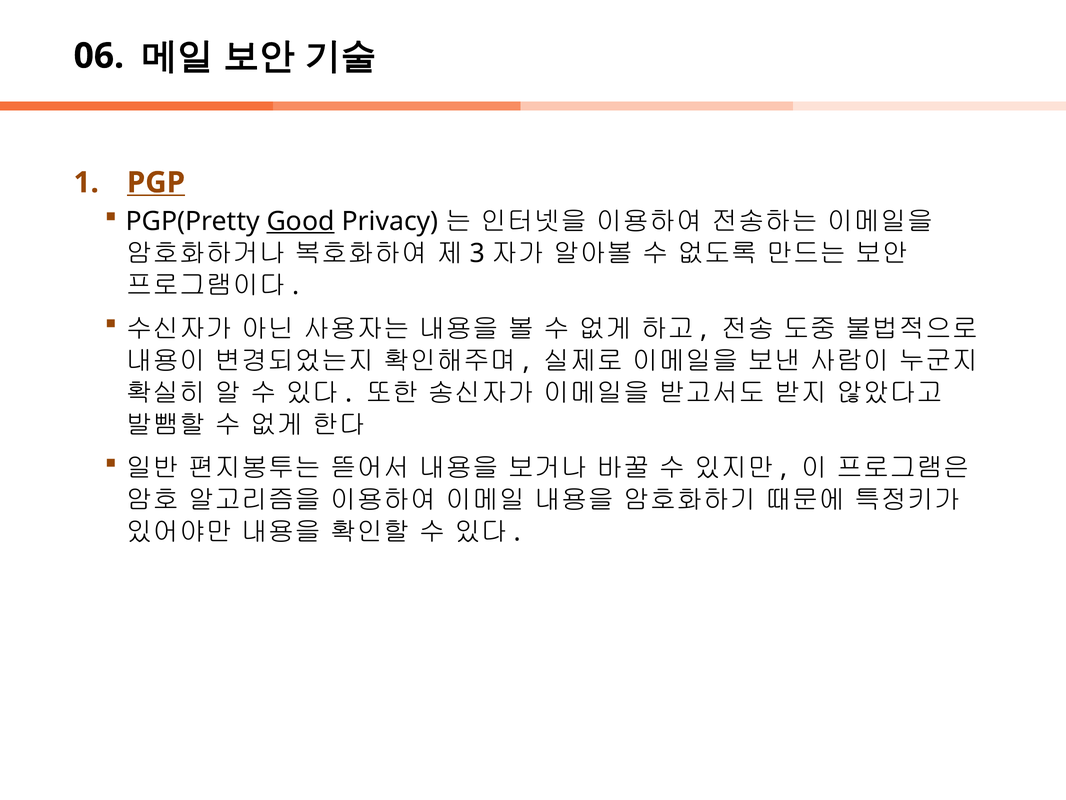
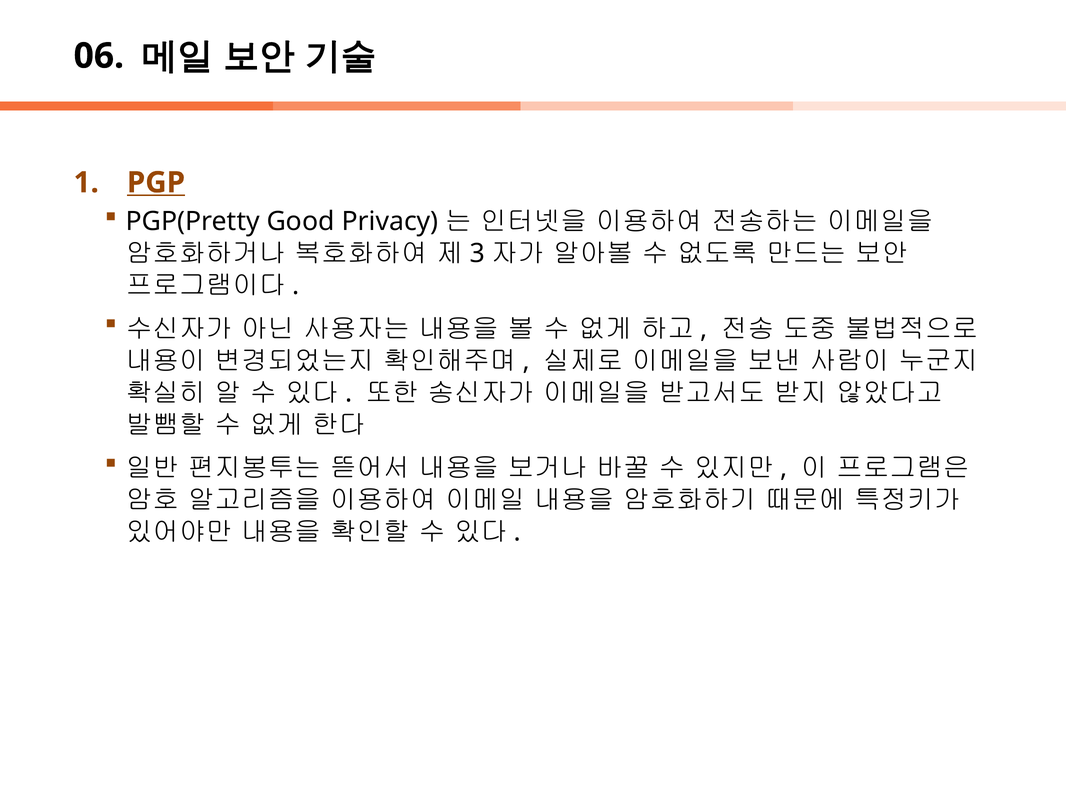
Good underline: present -> none
